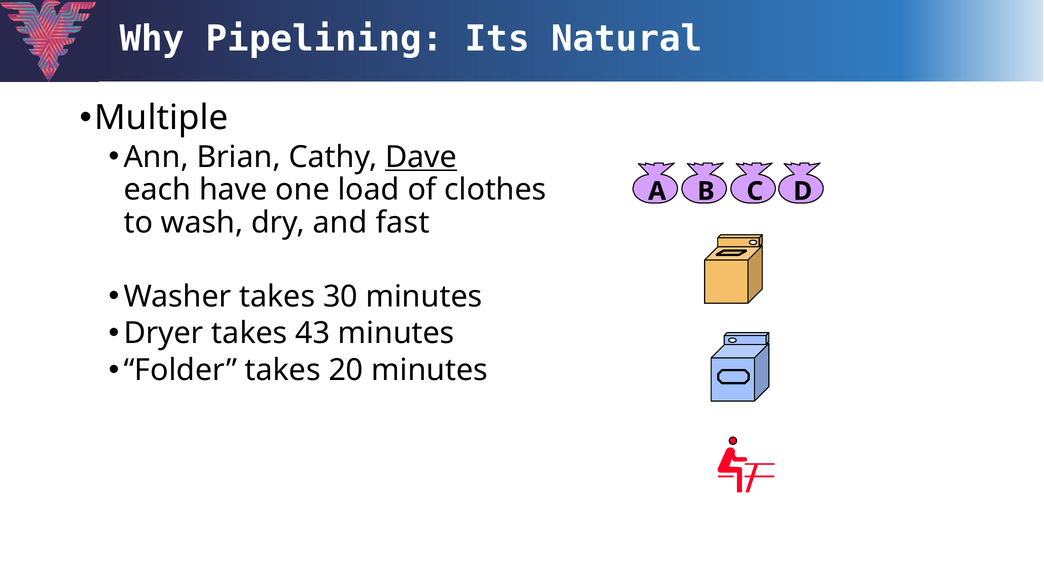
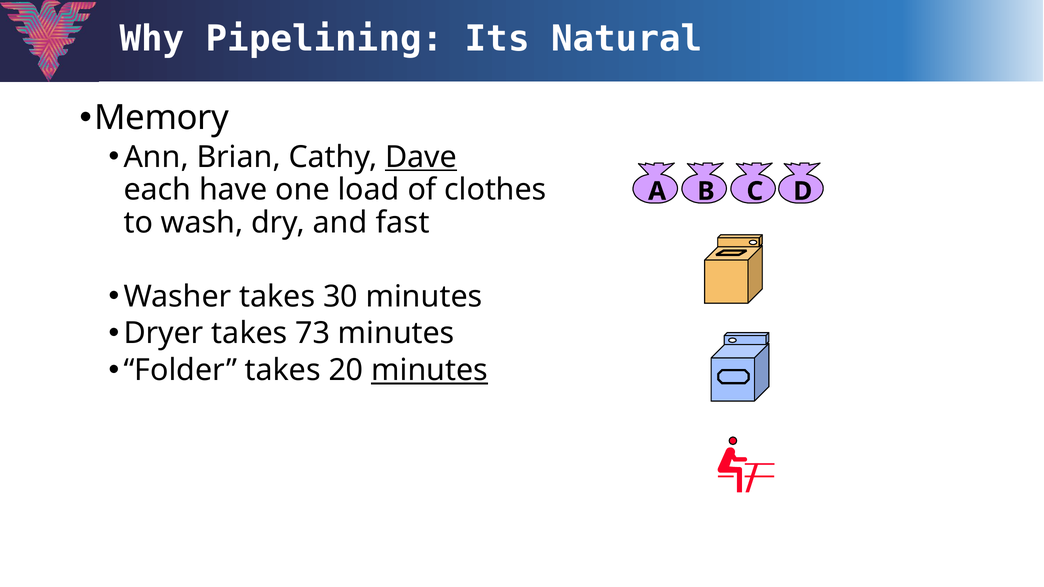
Multiple: Multiple -> Memory
43: 43 -> 73
minutes at (430, 370) underline: none -> present
